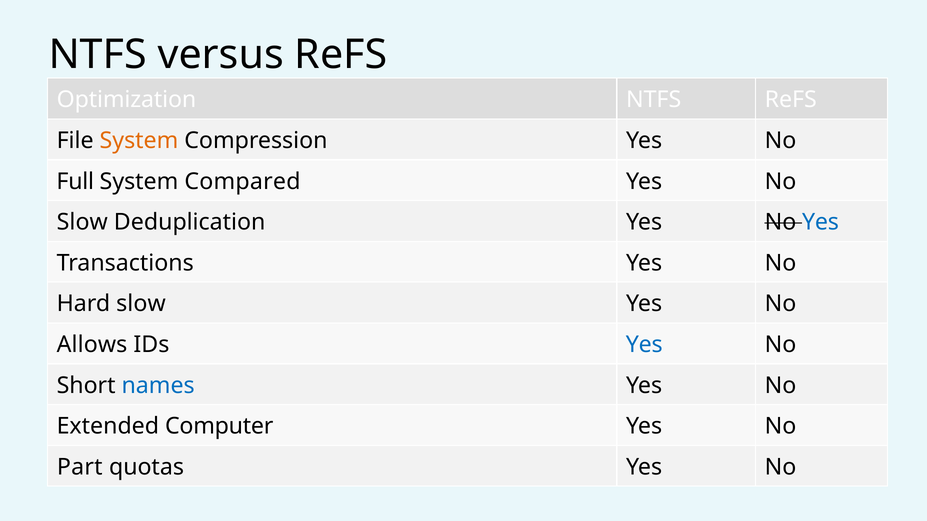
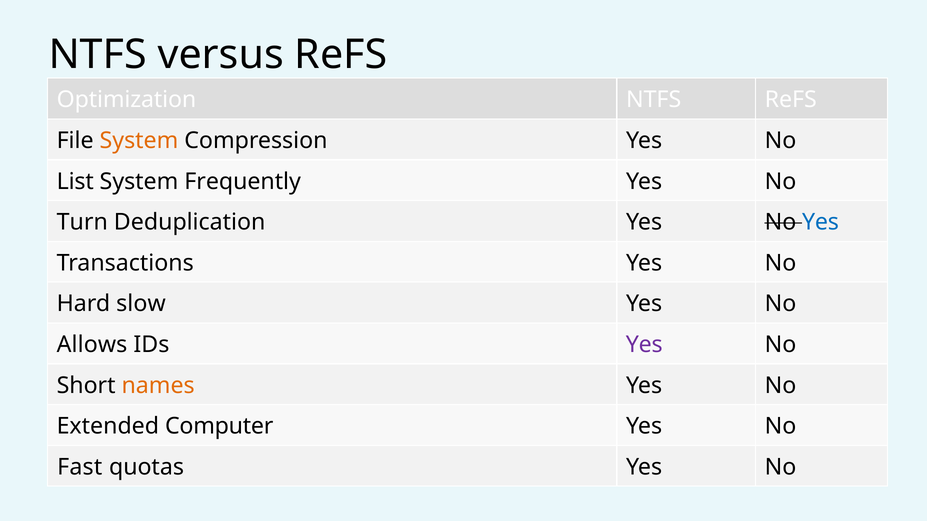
Full: Full -> List
Compared: Compared -> Frequently
Slow at (82, 222): Slow -> Turn
Yes at (644, 345) colour: blue -> purple
names colour: blue -> orange
Part: Part -> Fast
